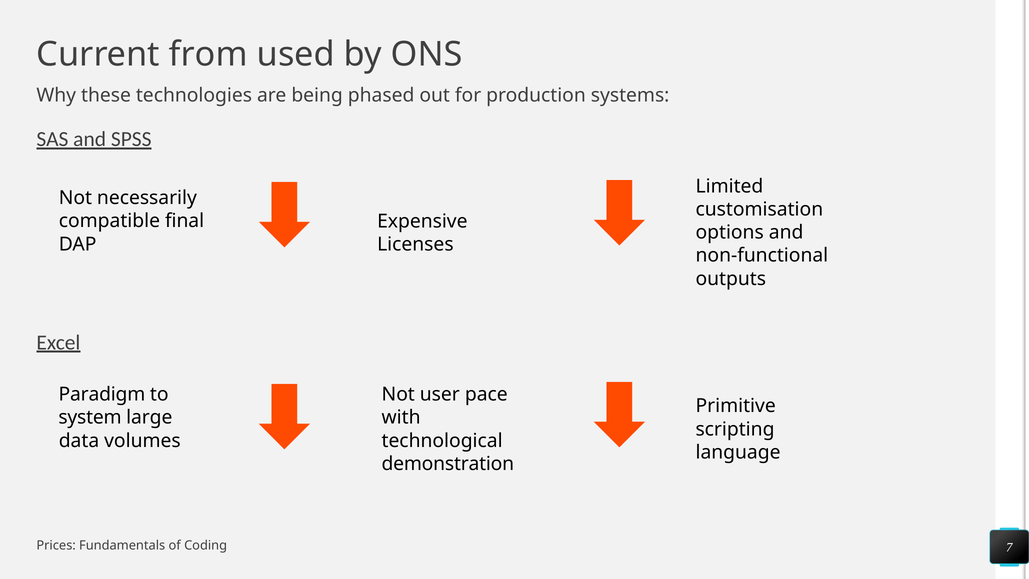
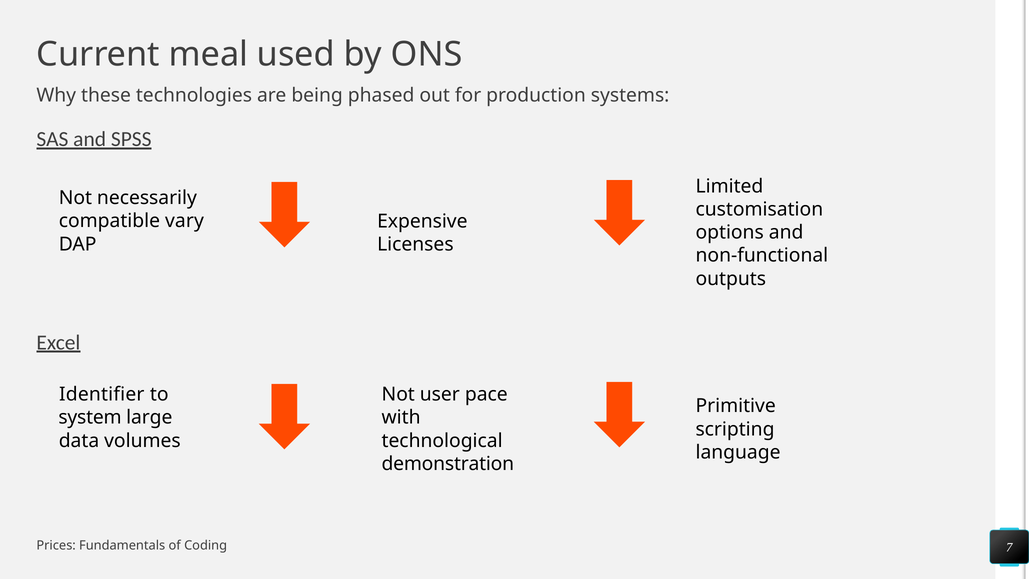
from: from -> meal
final: final -> vary
Paradigm: Paradigm -> Identifier
